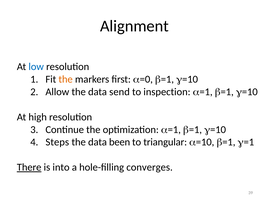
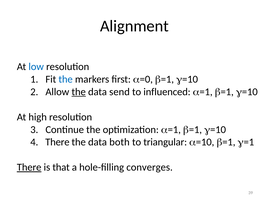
the at (66, 79) colour: orange -> blue
the at (79, 92) underline: none -> present
inspection: inspection -> influenced
Steps at (57, 142): Steps -> There
been: been -> both
into: into -> that
